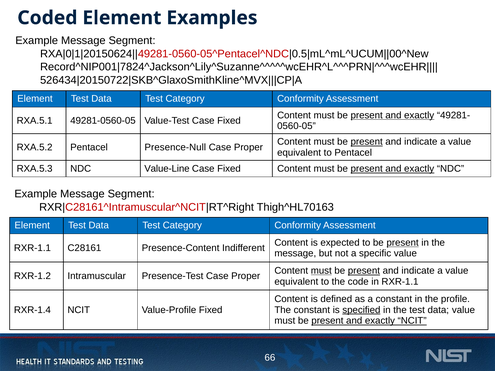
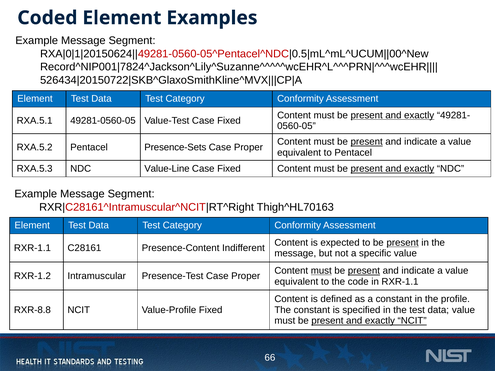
Presence-Null: Presence-Null -> Presence-Sets
RXR-1.4: RXR-1.4 -> RXR-8.8
specified underline: present -> none
